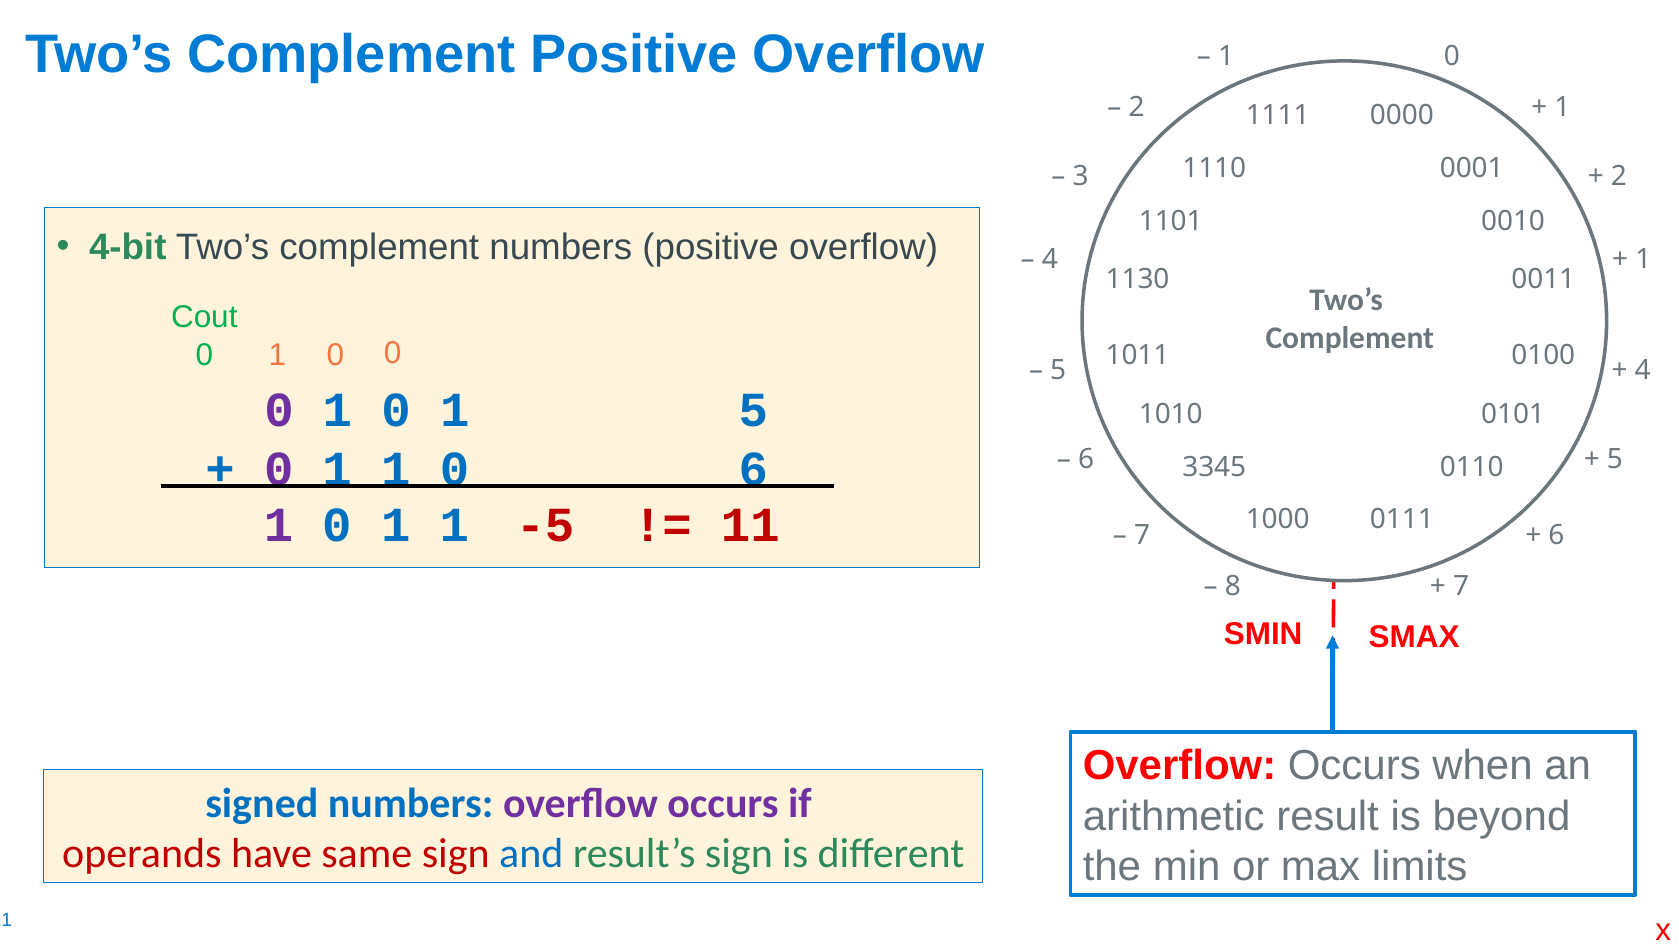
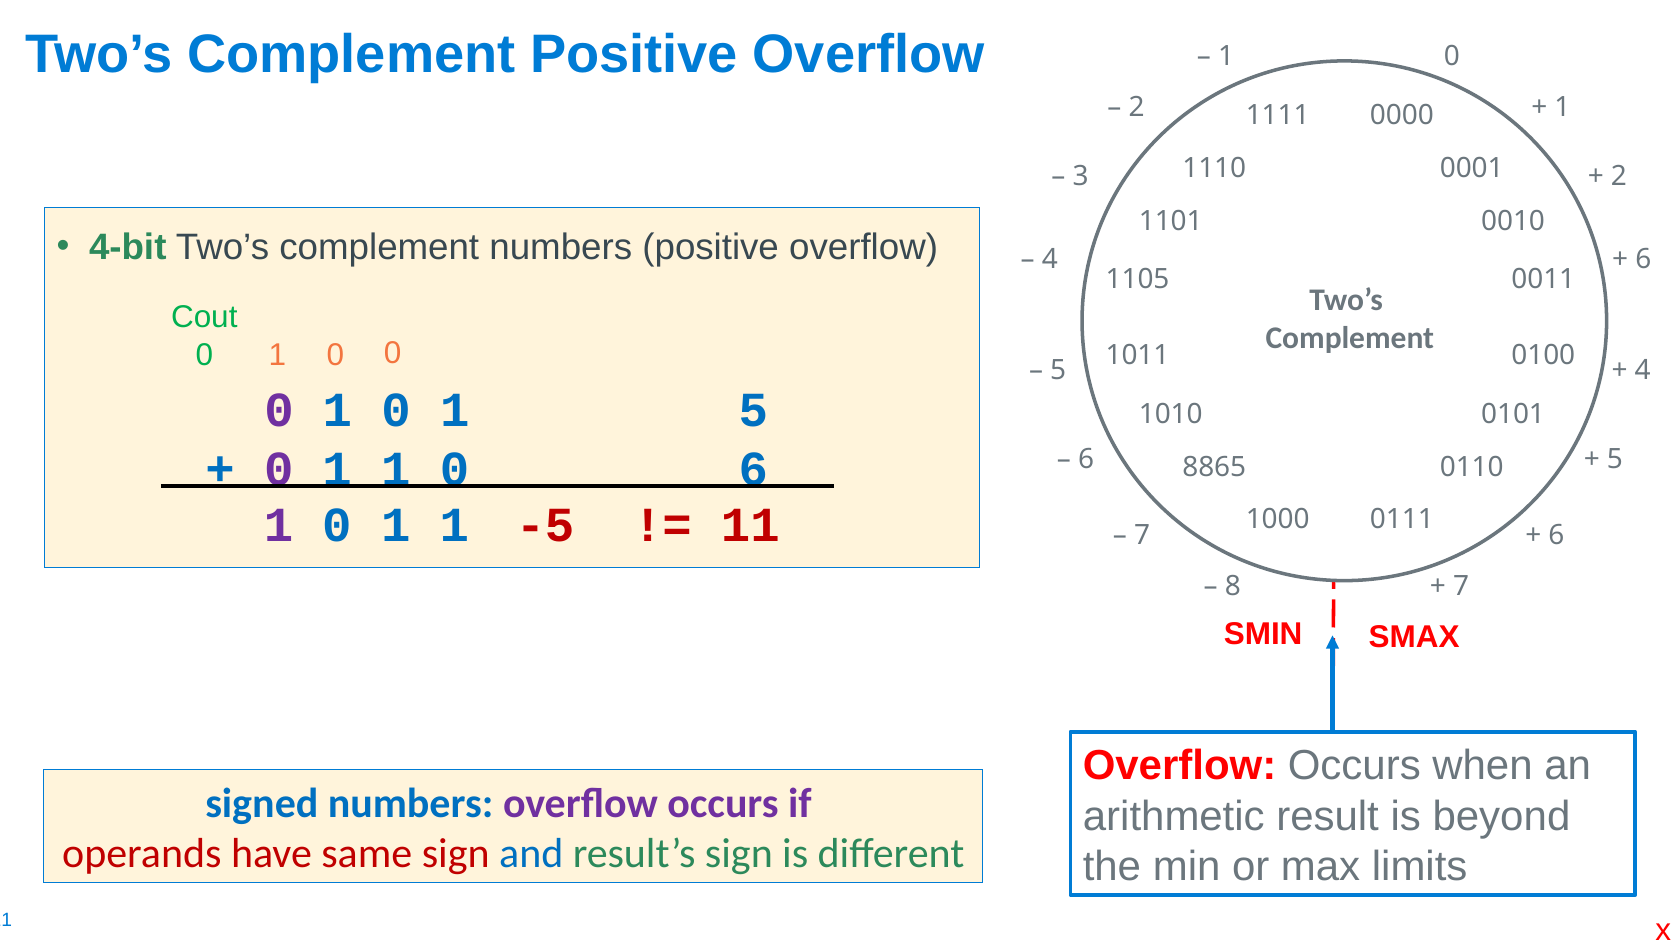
1 at (1643, 259): 1 -> 6
1130: 1130 -> 1105
3345: 3345 -> 8865
